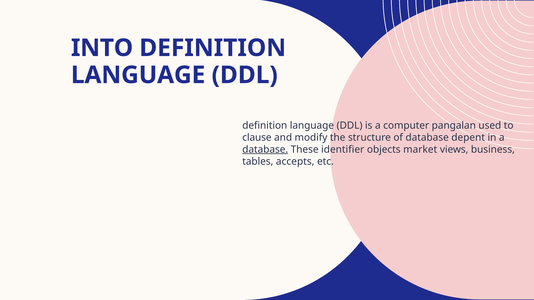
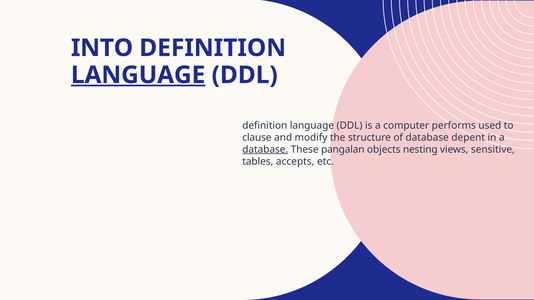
LANGUAGE at (138, 75) underline: none -> present
pangalan: pangalan -> performs
identifier: identifier -> pangalan
market: market -> nesting
business: business -> sensitive
